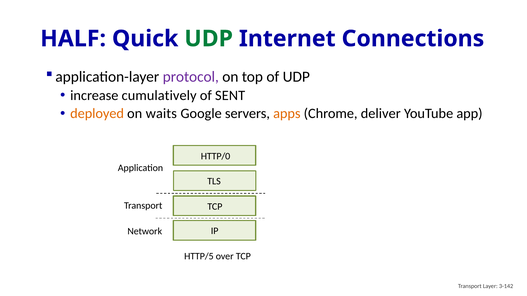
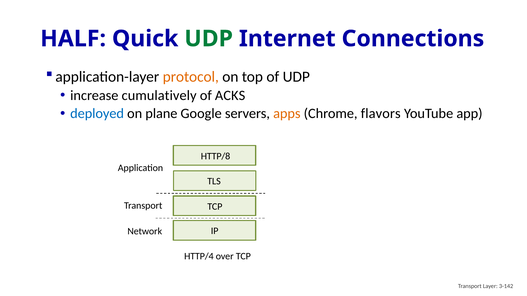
protocol colour: purple -> orange
SENT: SENT -> ACKS
deployed colour: orange -> blue
waits: waits -> plane
deliver: deliver -> flavors
HTTP/0: HTTP/0 -> HTTP/8
HTTP/5: HTTP/5 -> HTTP/4
